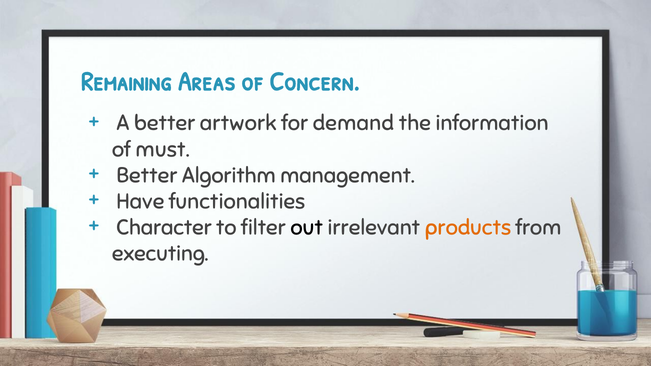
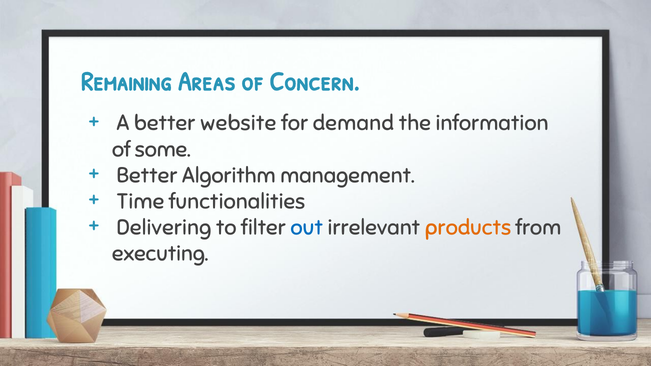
artwork: artwork -> website
must: must -> some
Have: Have -> Time
Character: Character -> Delivering
out colour: black -> blue
